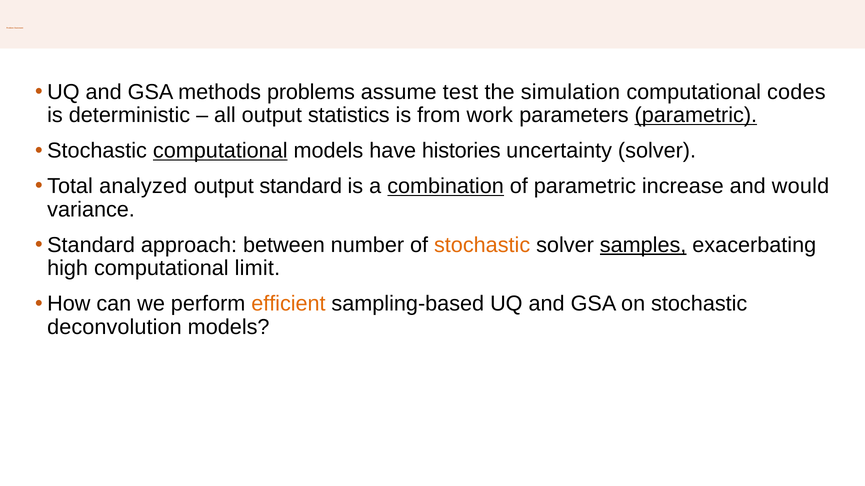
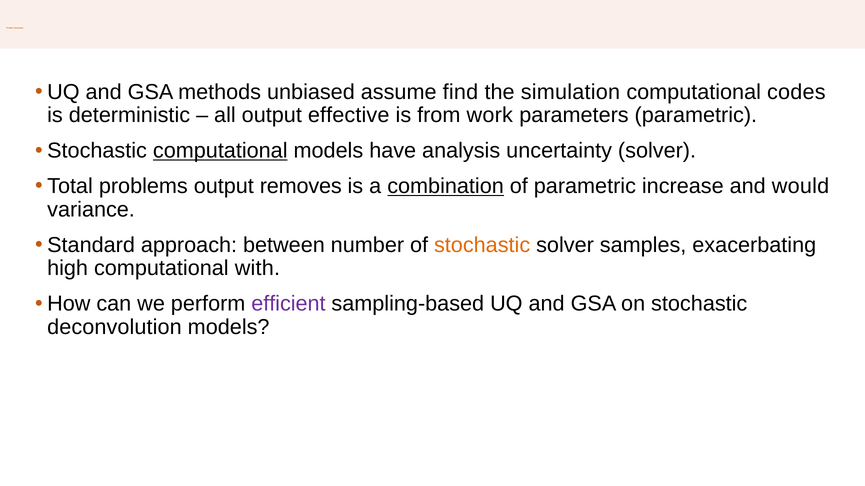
problems: problems -> unbiased
test: test -> find
statistics: statistics -> effective
parametric at (696, 115) underline: present -> none
histories: histories -> analysis
analyzed: analyzed -> problems
output standard: standard -> removes
samples underline: present -> none
limit: limit -> with
efficient colour: orange -> purple
